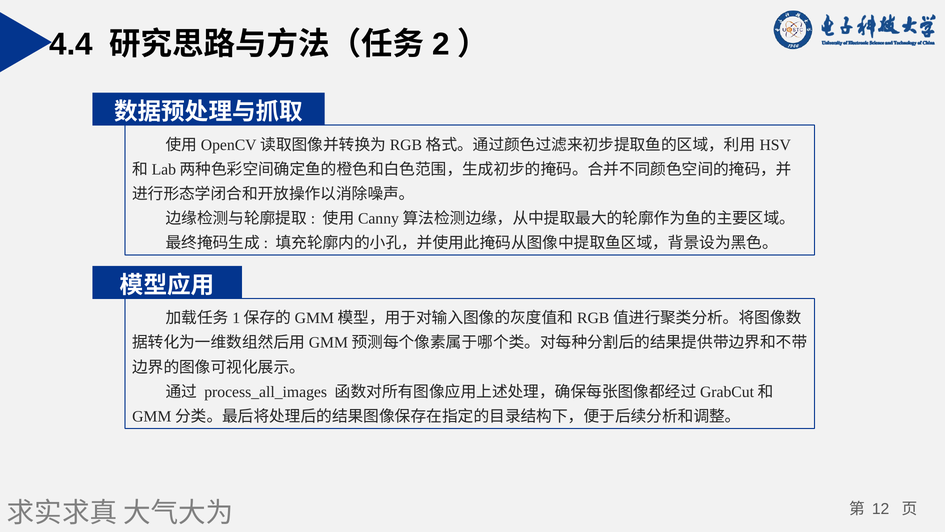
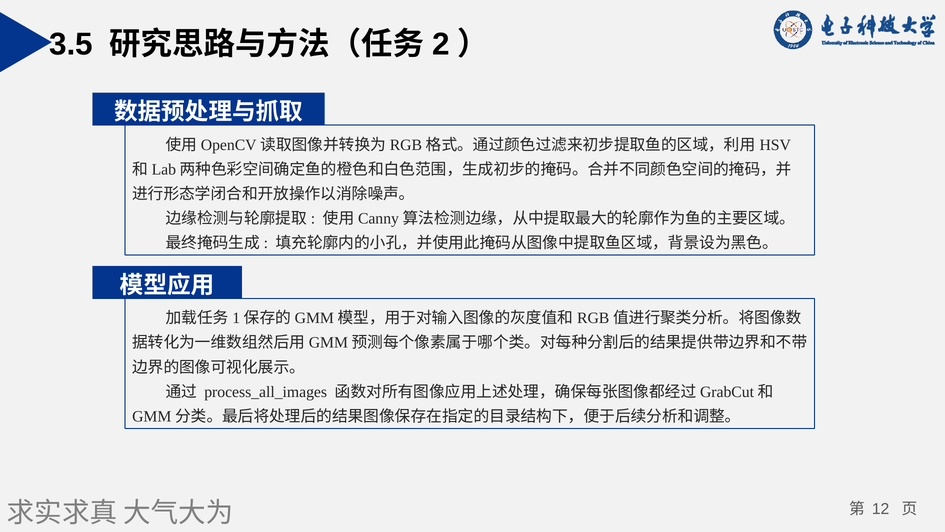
4.4: 4.4 -> 3.5
